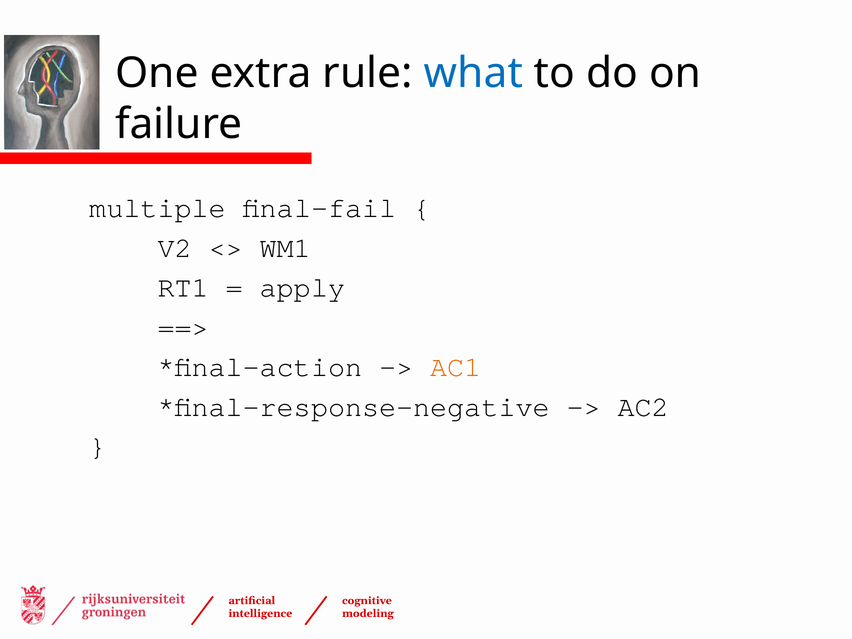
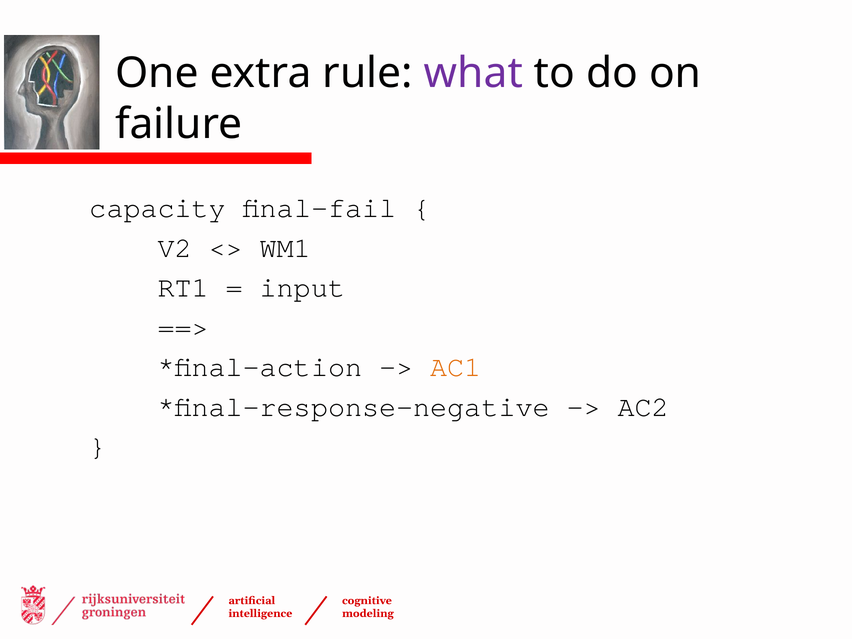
what colour: blue -> purple
multiple: multiple -> capacity
apply: apply -> input
